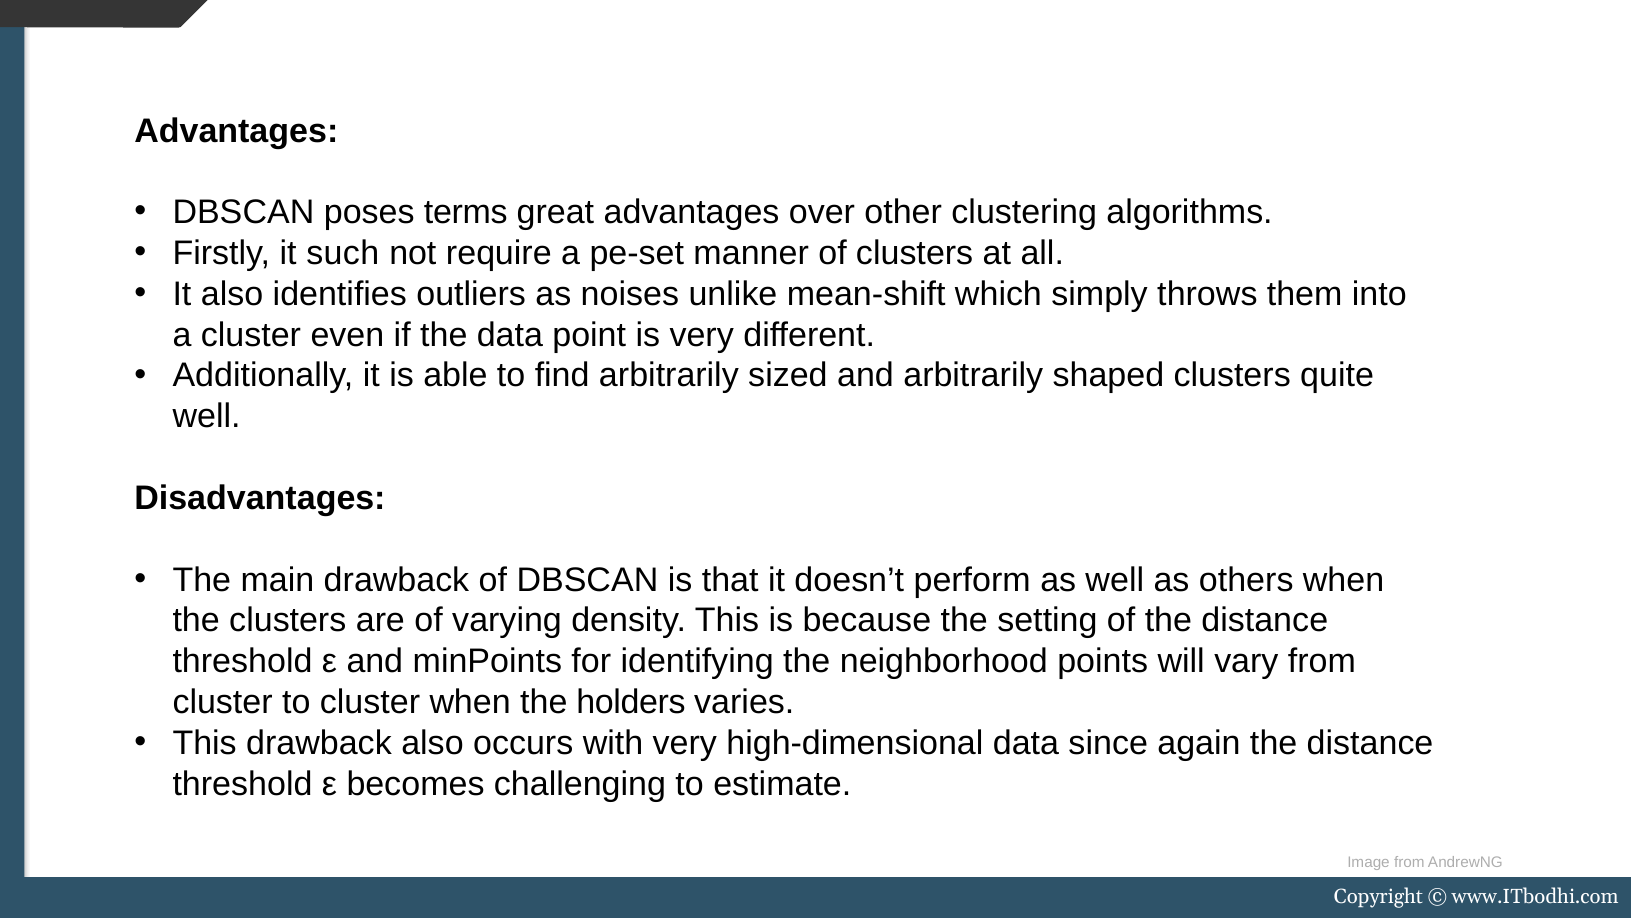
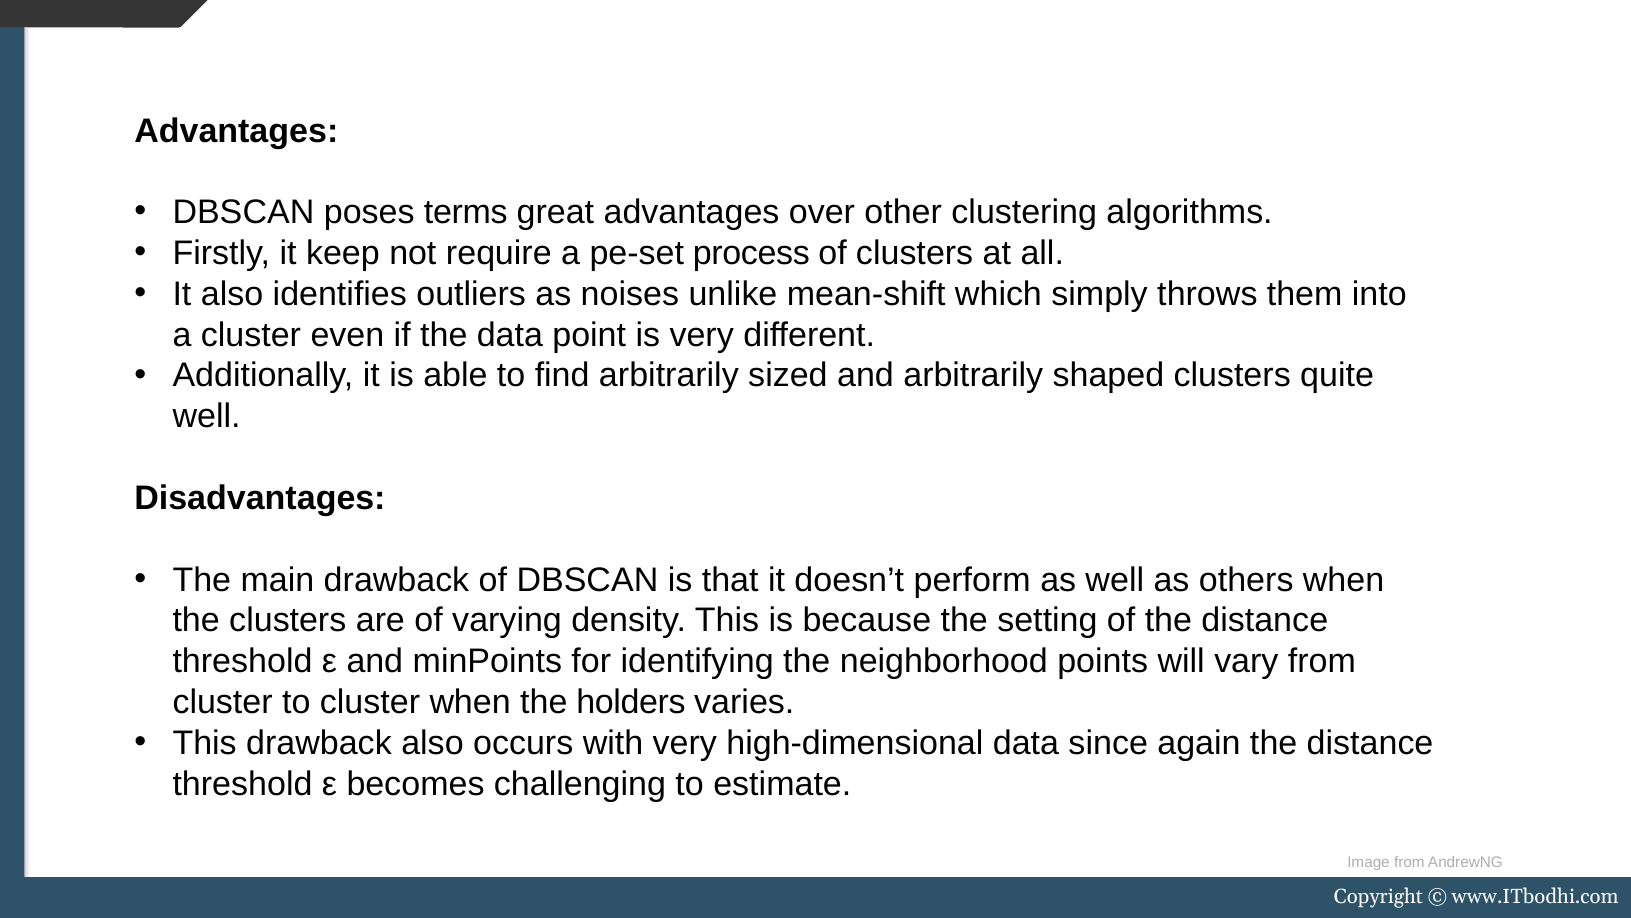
such: such -> keep
manner: manner -> process
